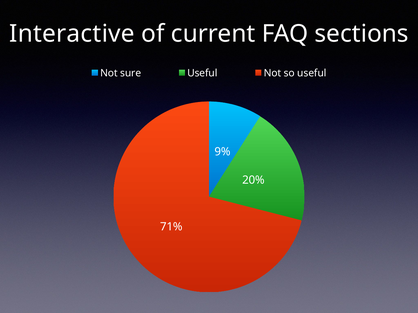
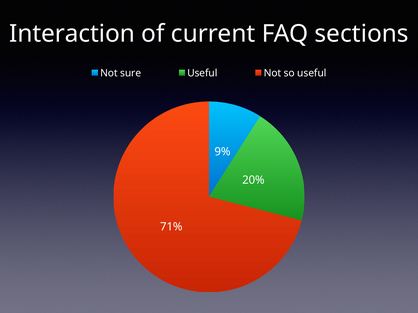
Interactive: Interactive -> Interaction
